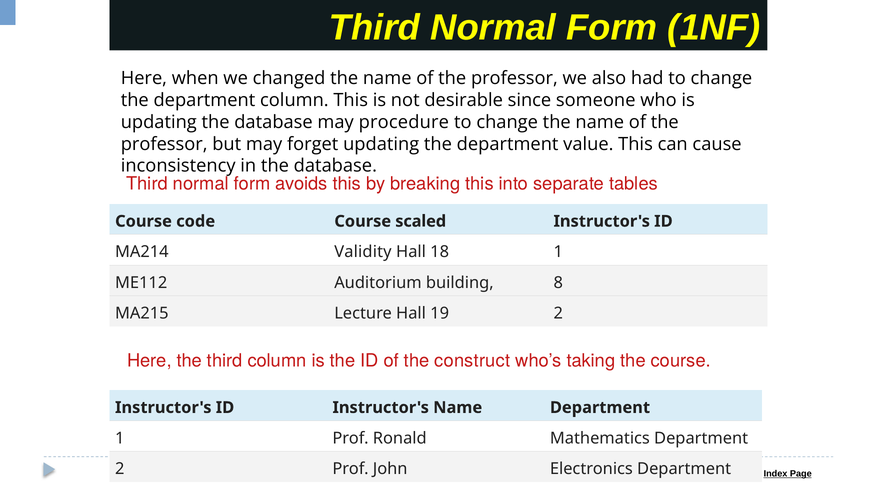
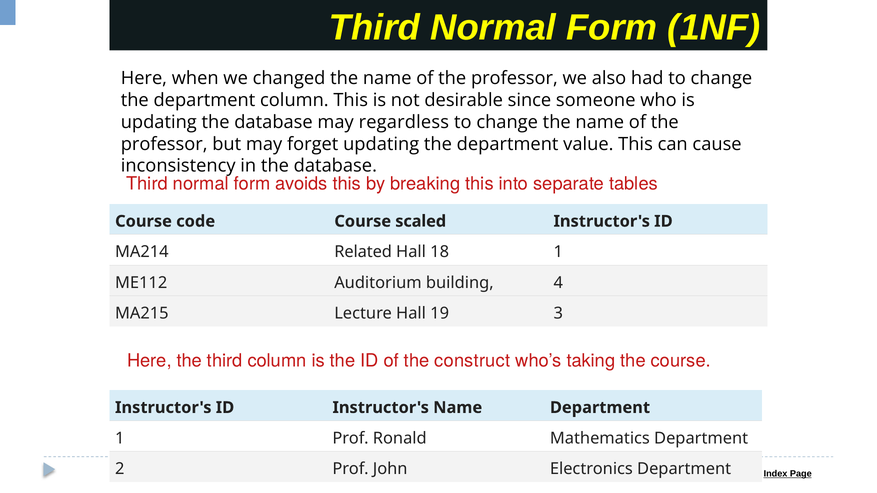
procedure: procedure -> regardless
Validity: Validity -> Related
8: 8 -> 4
19 2: 2 -> 3
